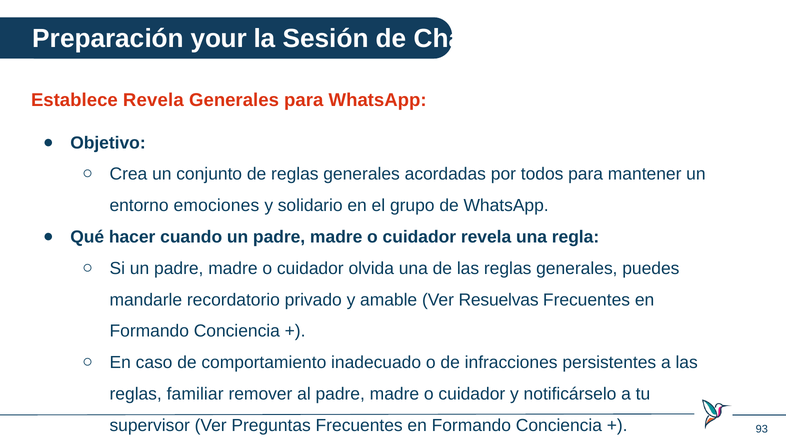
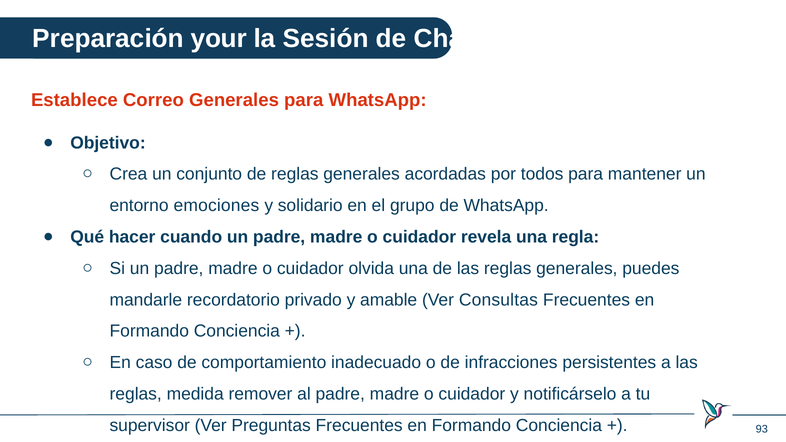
Establece Revela: Revela -> Correo
Resuelvas: Resuelvas -> Consultas
familiar: familiar -> medida
